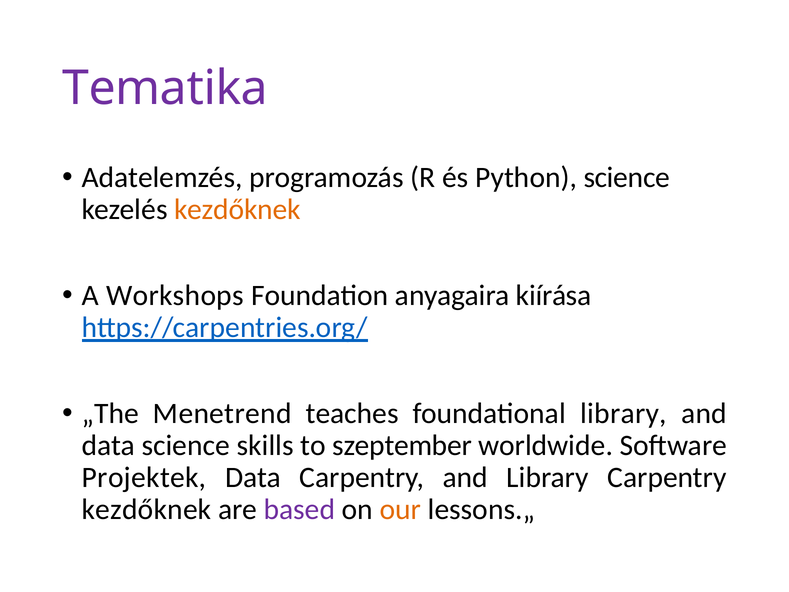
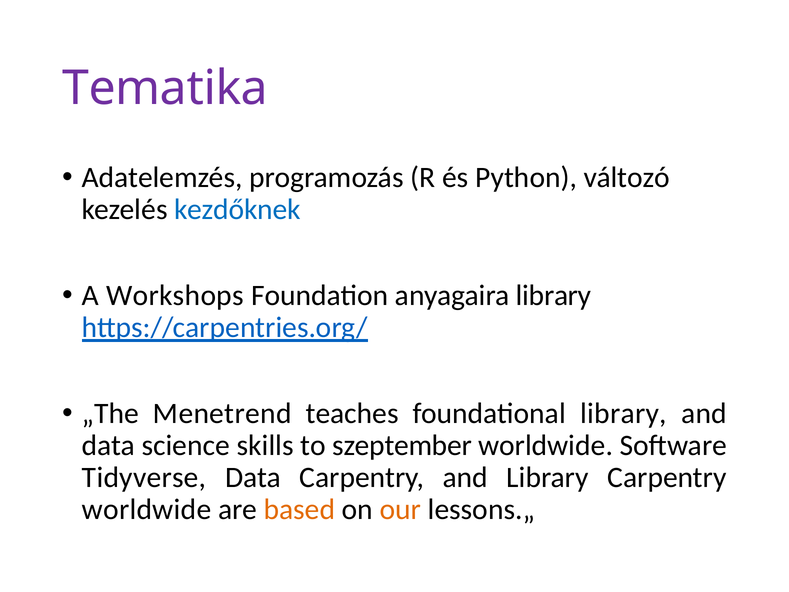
Python science: science -> változó
kezdőknek at (237, 209) colour: orange -> blue
anyagaira kiírása: kiírása -> library
Projektek: Projektek -> Tidyverse
kezdőknek at (147, 509): kezdőknek -> worldwide
based colour: purple -> orange
